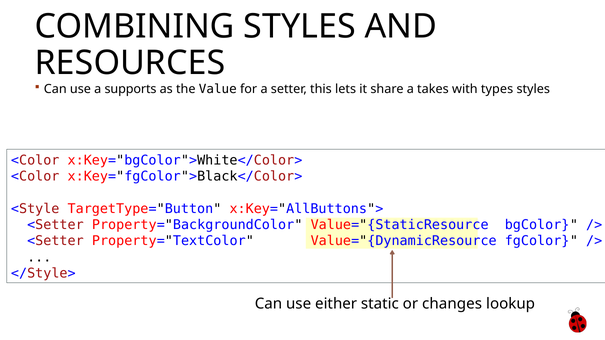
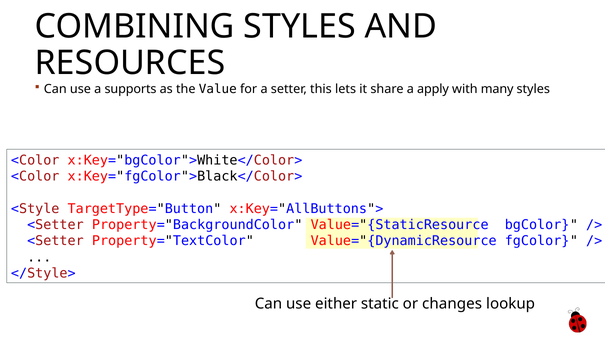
takes: takes -> apply
types: types -> many
